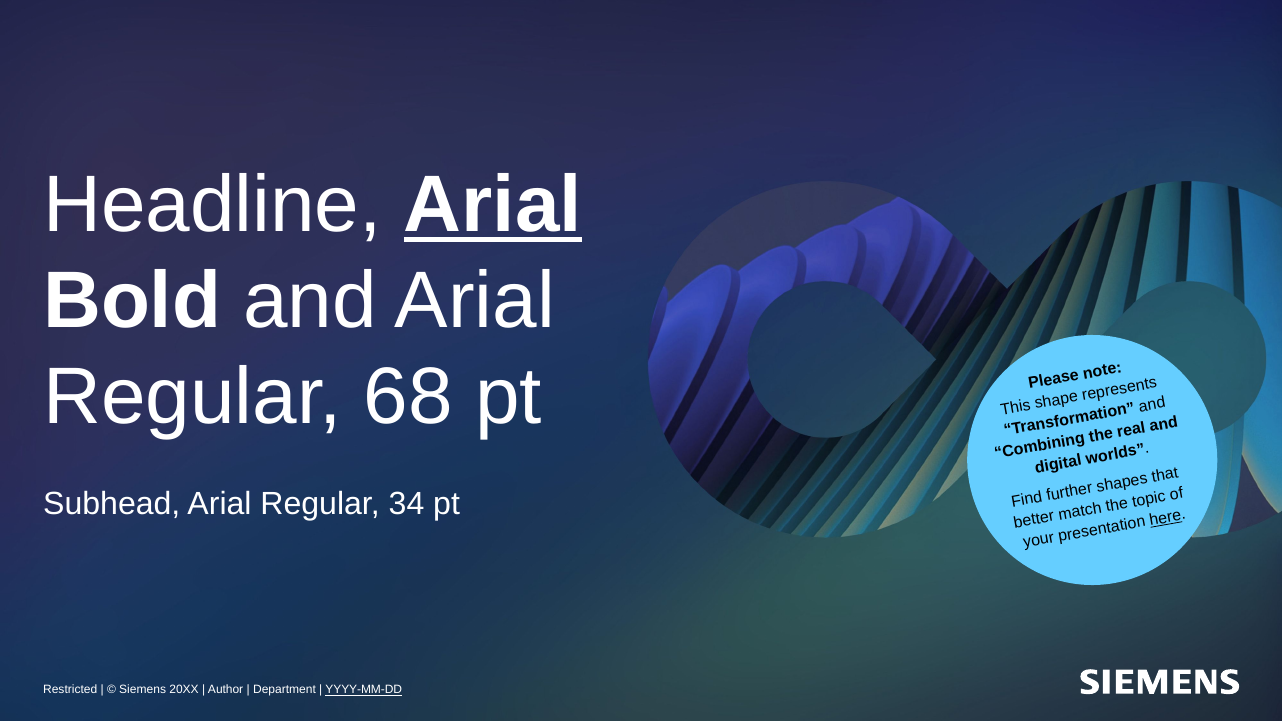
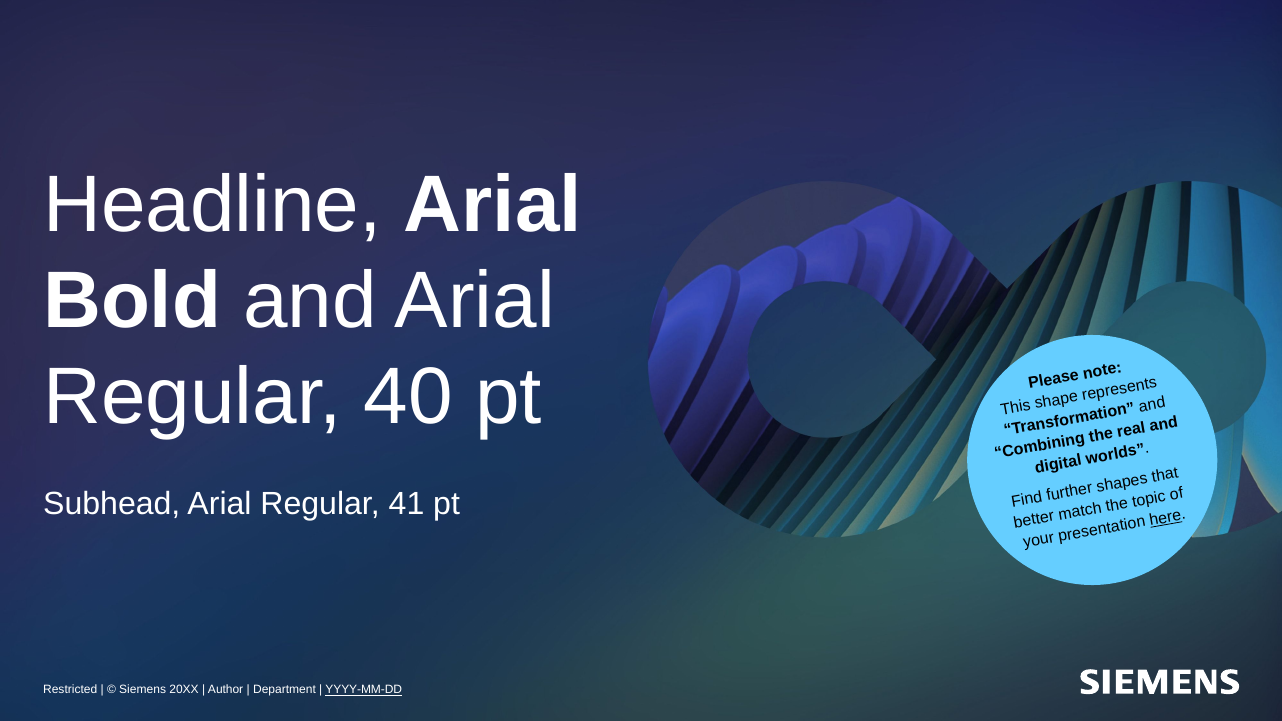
Arial at (493, 205) underline: present -> none
68: 68 -> 40
34: 34 -> 41
